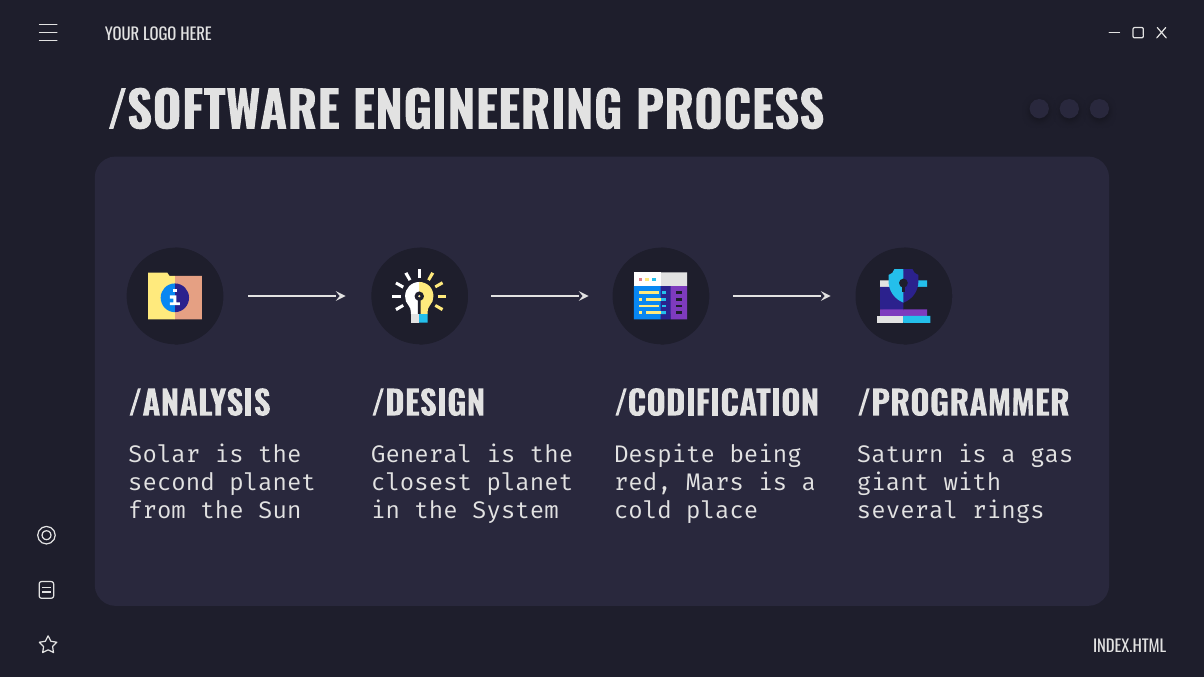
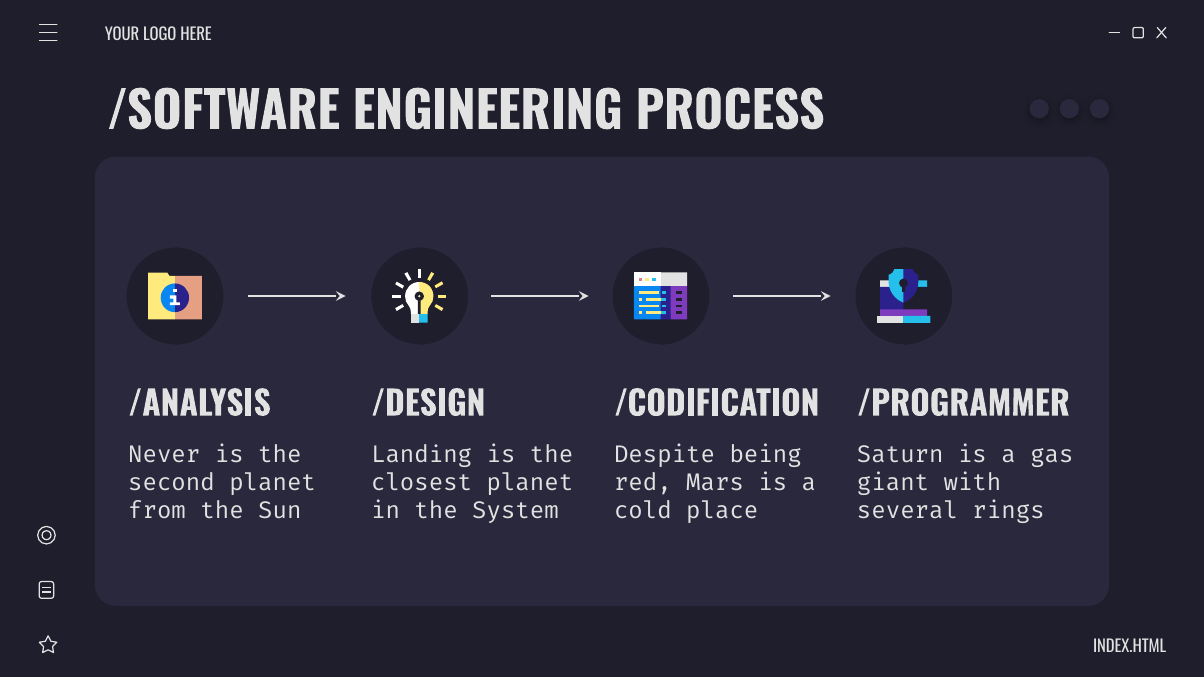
Solar: Solar -> Never
General: General -> Landing
